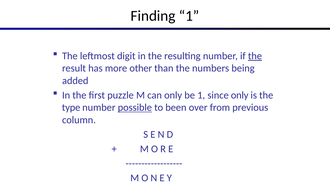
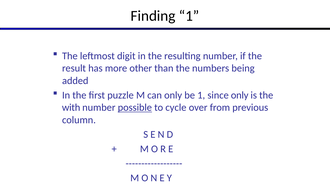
the at (255, 56) underline: present -> none
type: type -> with
been: been -> cycle
